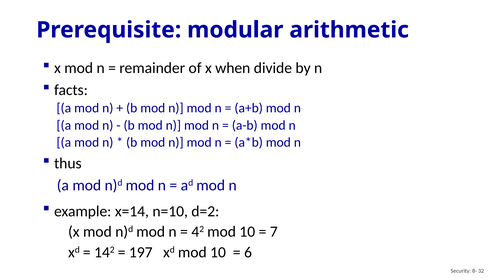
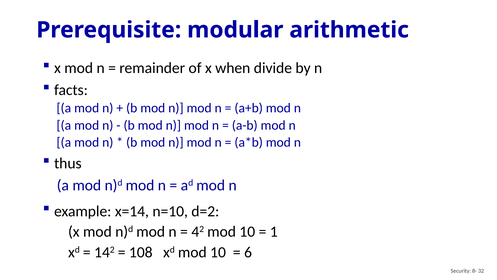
7: 7 -> 1
197: 197 -> 108
